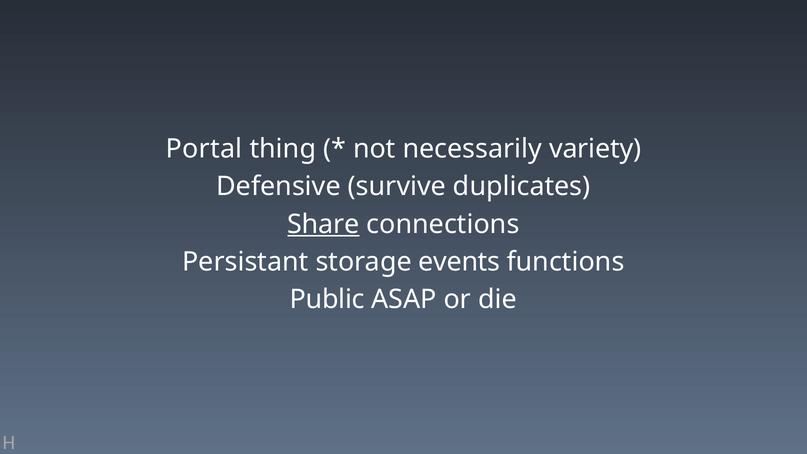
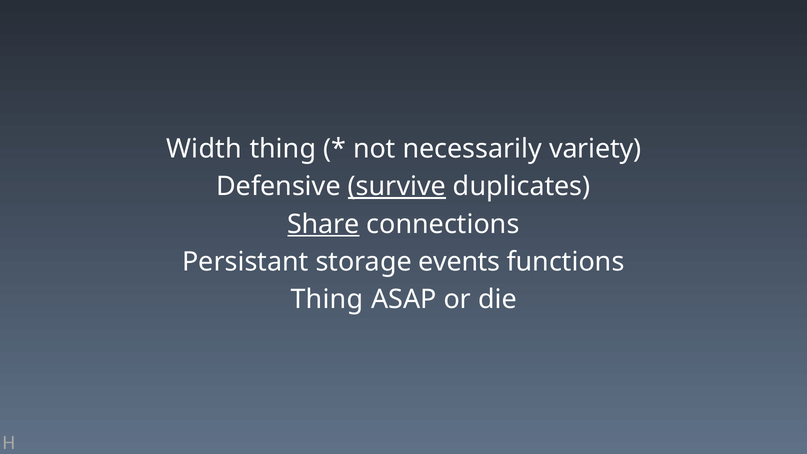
Portal: Portal -> Width
survive underline: none -> present
Public at (327, 299): Public -> Thing
